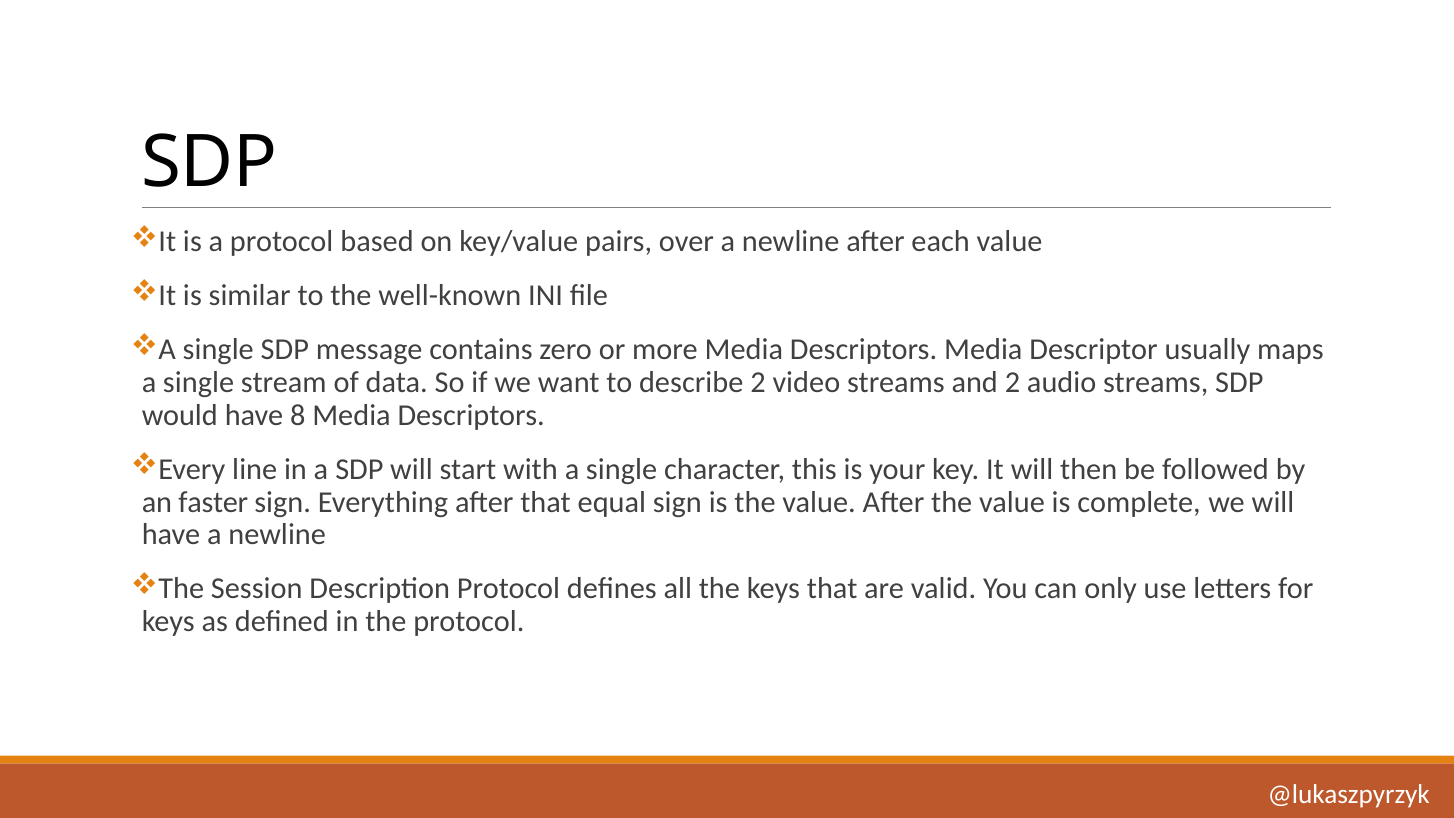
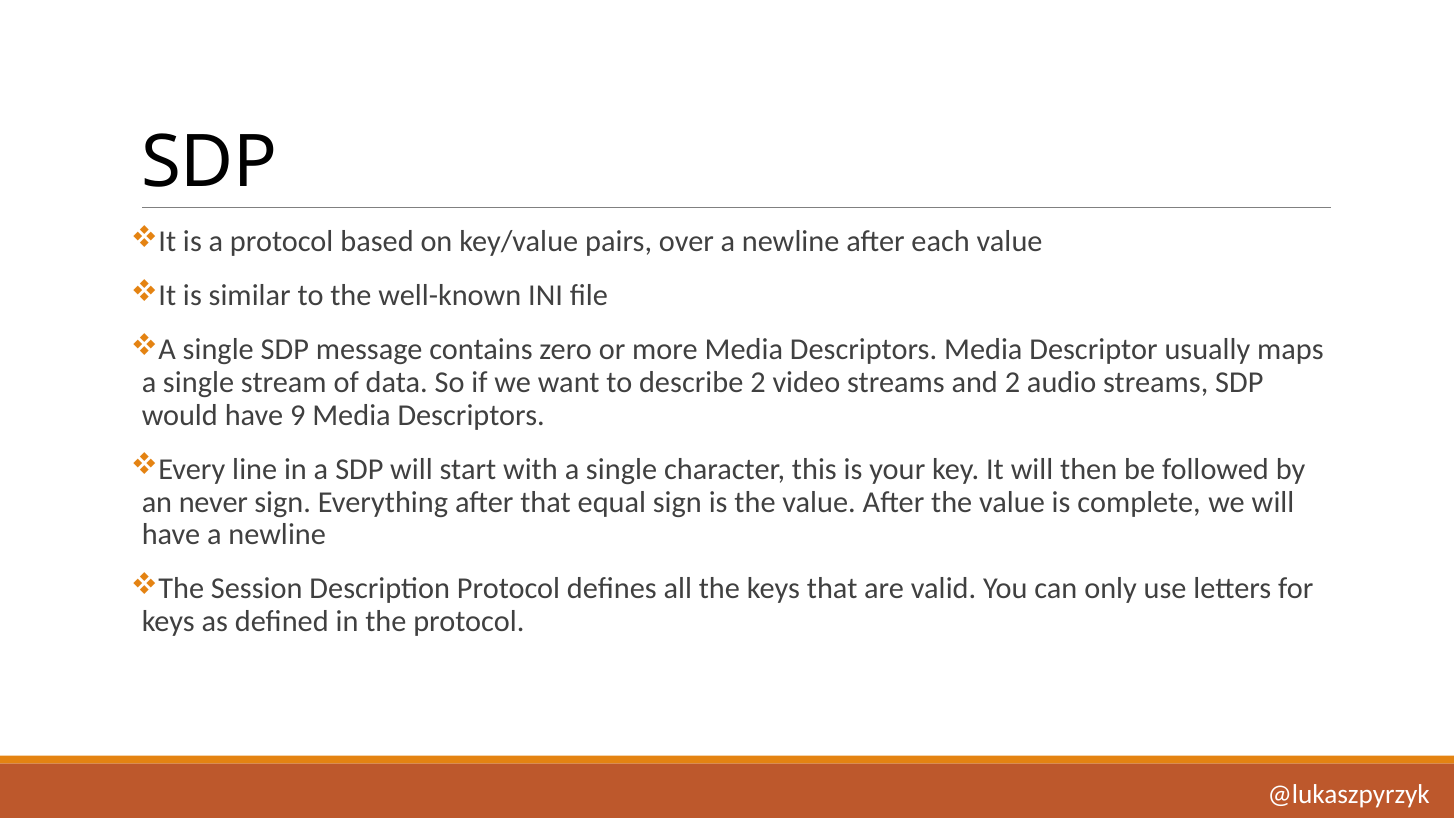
8: 8 -> 9
faster: faster -> never
